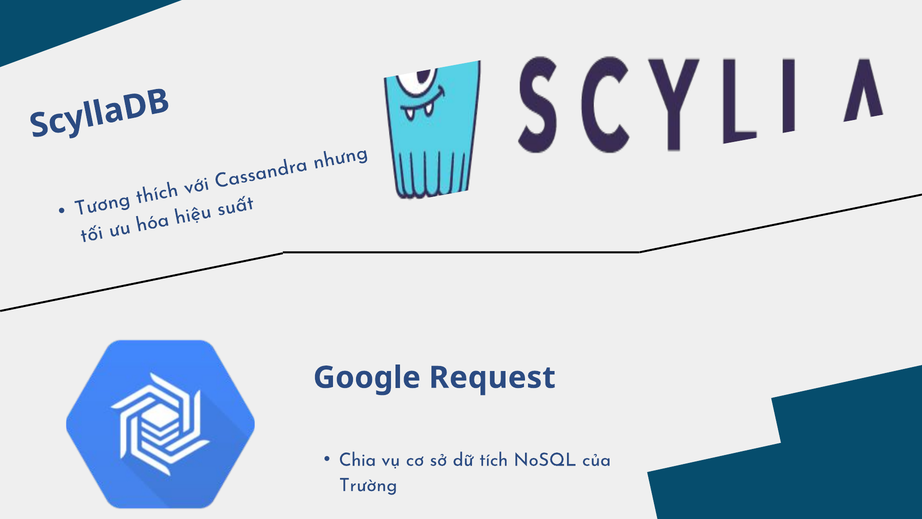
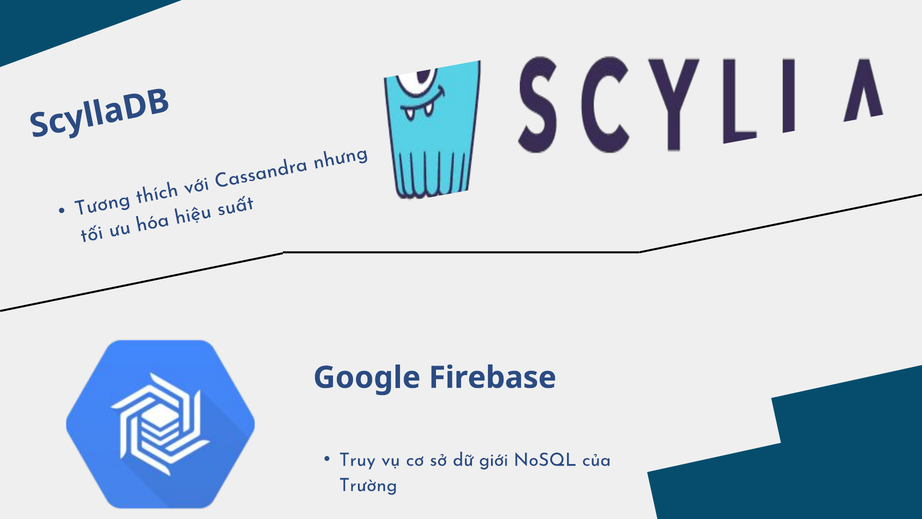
Request: Request -> Firebase
Chia: Chia -> Truy
tích: tích -> giới
